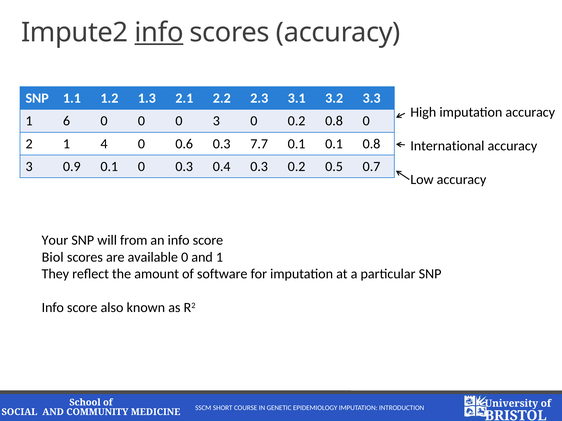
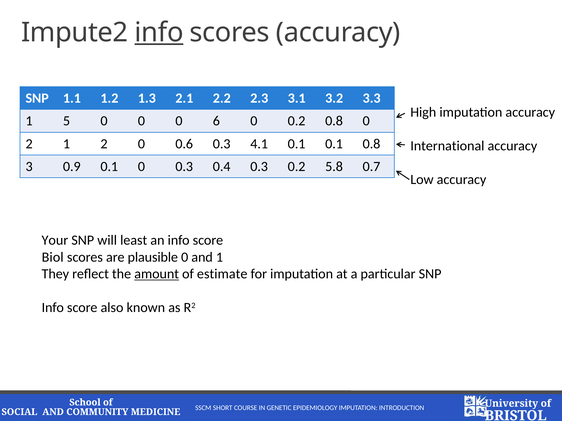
6: 6 -> 5
0 3: 3 -> 6
1 4: 4 -> 2
7.7: 7.7 -> 4.1
0.5: 0.5 -> 5.8
from: from -> least
available: available -> plausible
amount underline: none -> present
software: software -> estimate
